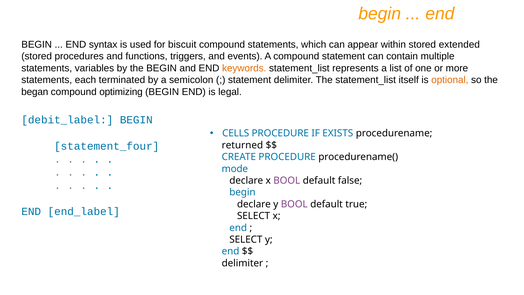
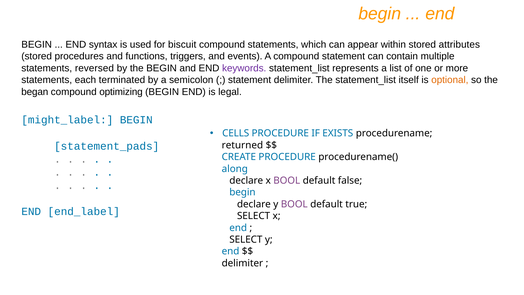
extended: extended -> attributes
variables: variables -> reversed
keywords colour: orange -> purple
debit_label: debit_label -> might_label
statement_four: statement_four -> statement_pads
mode: mode -> along
